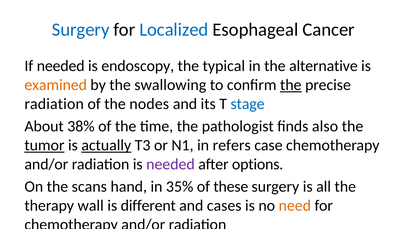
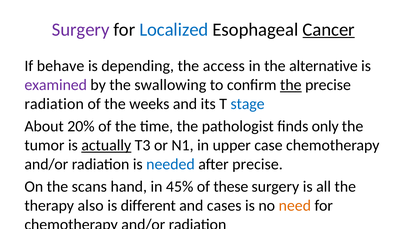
Surgery at (81, 30) colour: blue -> purple
Cancer underline: none -> present
If needed: needed -> behave
endoscopy: endoscopy -> depending
typical: typical -> access
examined colour: orange -> purple
nodes: nodes -> weeks
38%: 38% -> 20%
also: also -> only
tumor underline: present -> none
refers: refers -> upper
needed at (170, 164) colour: purple -> blue
after options: options -> precise
35%: 35% -> 45%
wall: wall -> also
